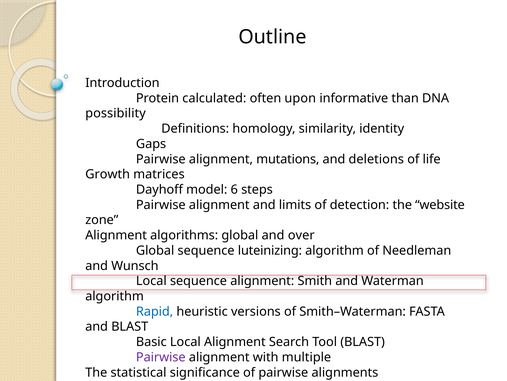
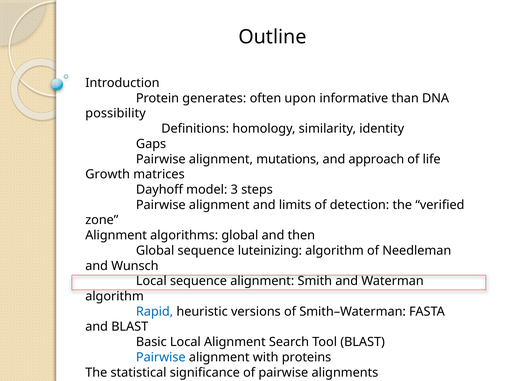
calculated: calculated -> generates
deletions: deletions -> approach
6: 6 -> 3
website: website -> verified
over: over -> then
Pairwise at (161, 357) colour: purple -> blue
multiple: multiple -> proteins
